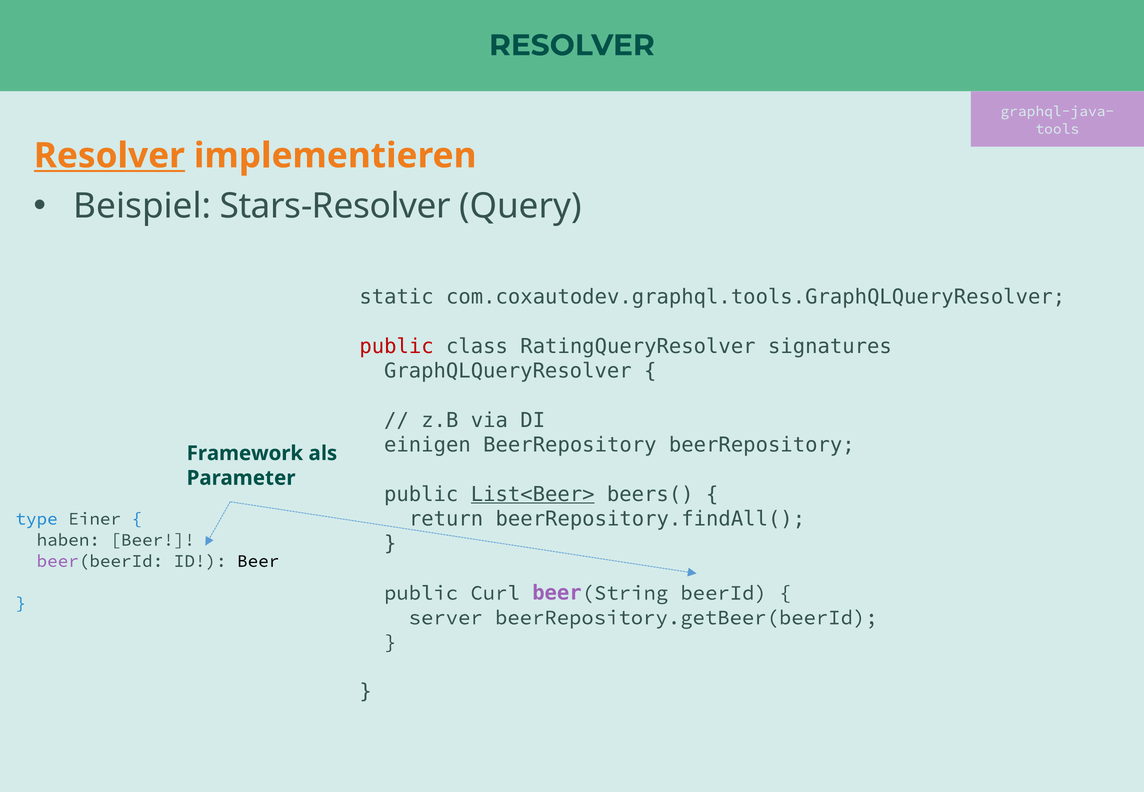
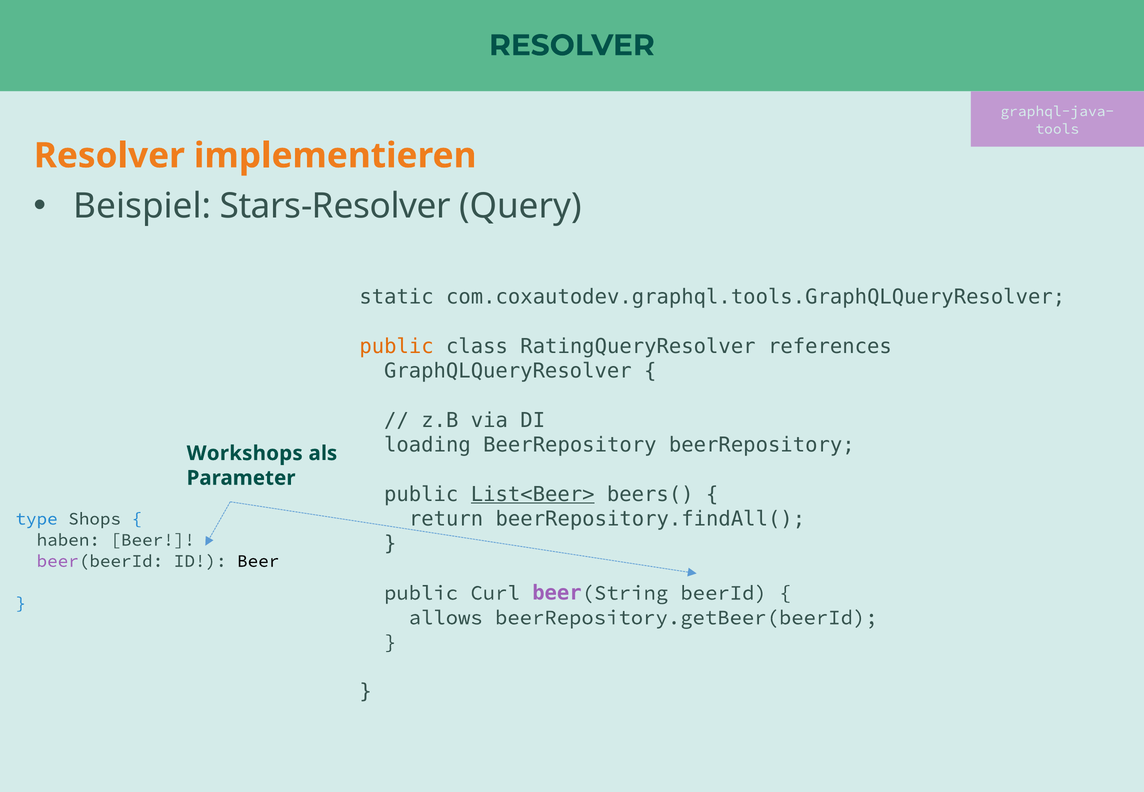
Resolver at (109, 156) underline: present -> none
public at (397, 346) colour: red -> orange
signatures: signatures -> references
einigen: einigen -> loading
Framework: Framework -> Workshops
Einer: Einer -> Shops
server: server -> allows
